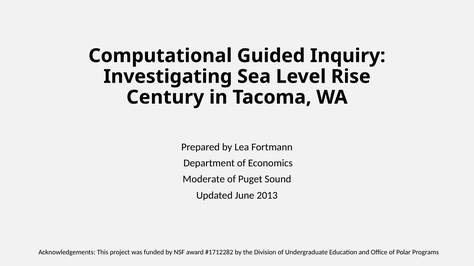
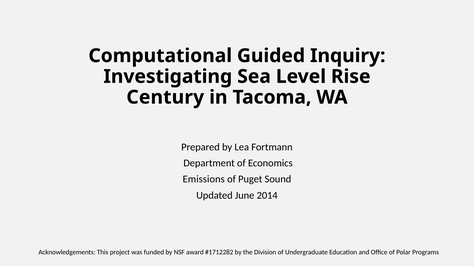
Moderate: Moderate -> Emissions
2013: 2013 -> 2014
